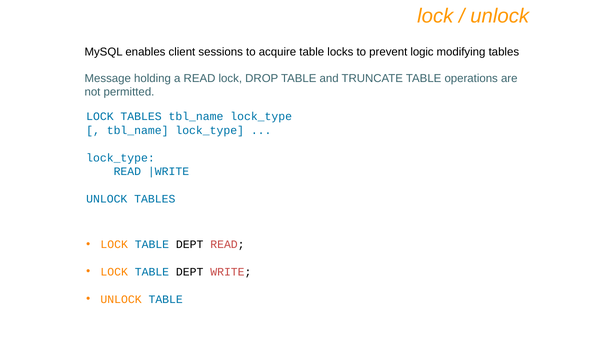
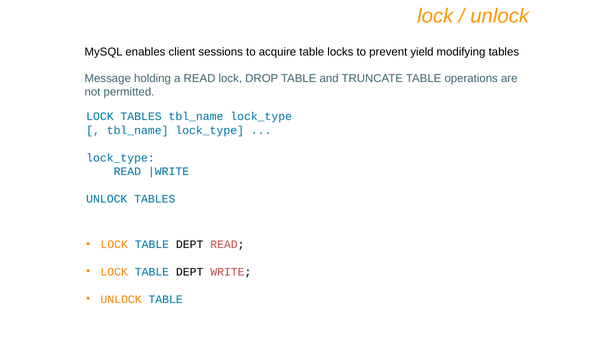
logic: logic -> yield
